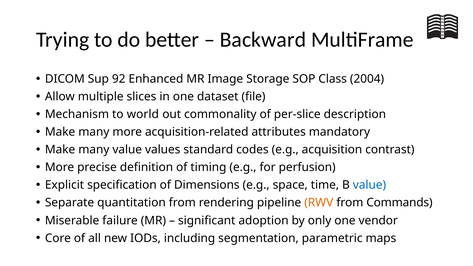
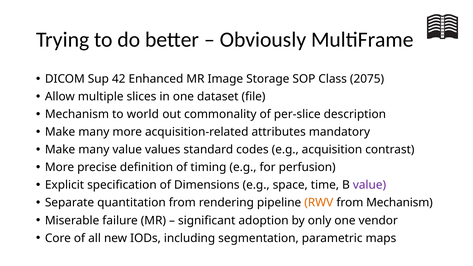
Backward: Backward -> Obviously
92: 92 -> 42
2004: 2004 -> 2075
value at (369, 185) colour: blue -> purple
from Commands: Commands -> Mechanism
